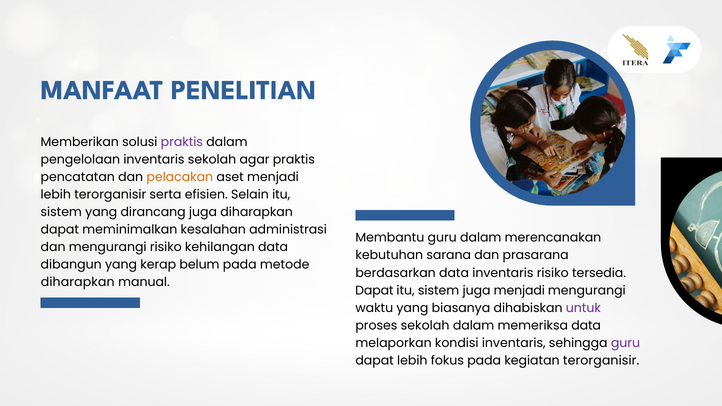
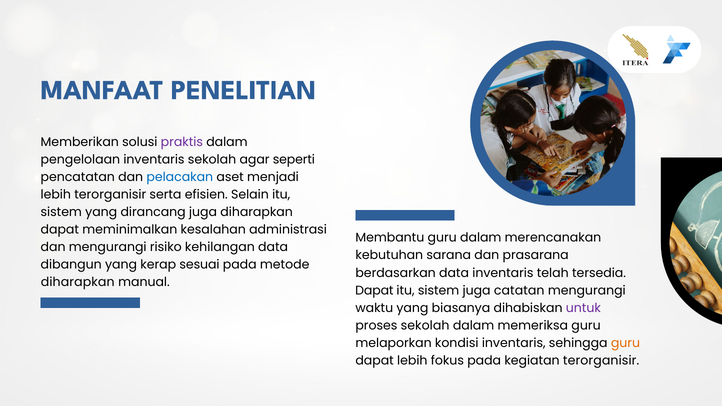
agar praktis: praktis -> seperti
pelacakan colour: orange -> blue
belum: belum -> sesuai
inventaris risiko: risiko -> telah
juga menjadi: menjadi -> catatan
memeriksa data: data -> guru
guru at (625, 343) colour: purple -> orange
